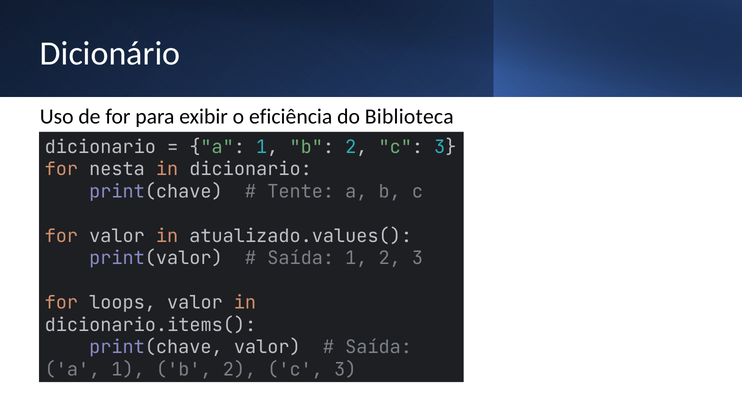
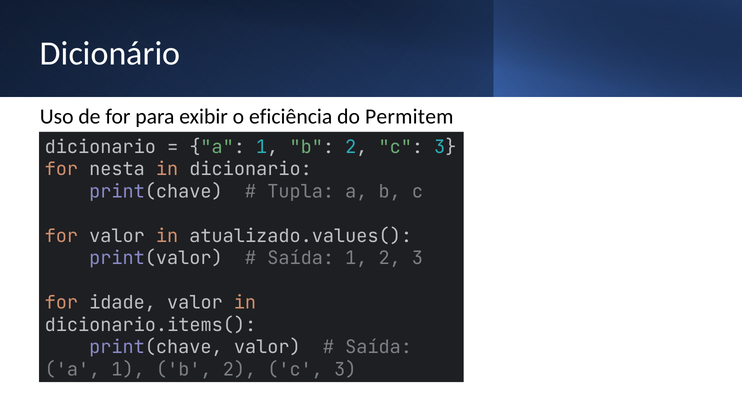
Biblioteca: Biblioteca -> Permitem
Tente: Tente -> Tupla
loops: loops -> idade
